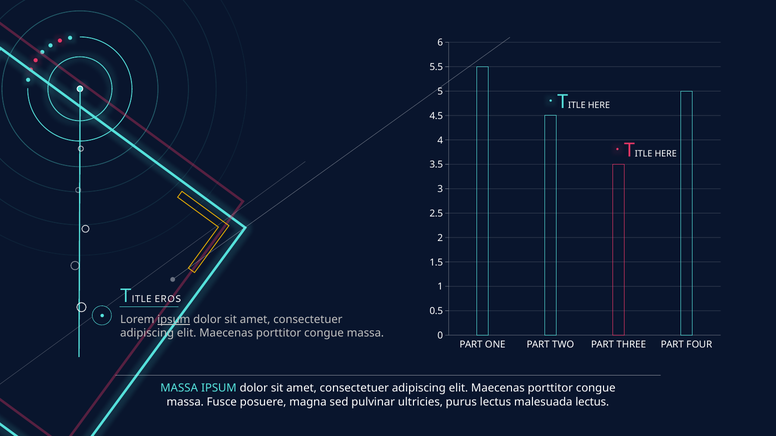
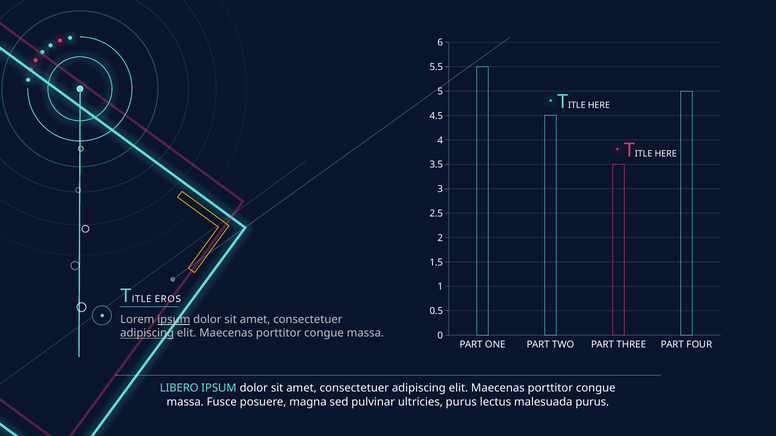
adipiscing at (147, 334) underline: none -> present
MASSA at (179, 389): MASSA -> LIBERO
malesuada lectus: lectus -> purus
